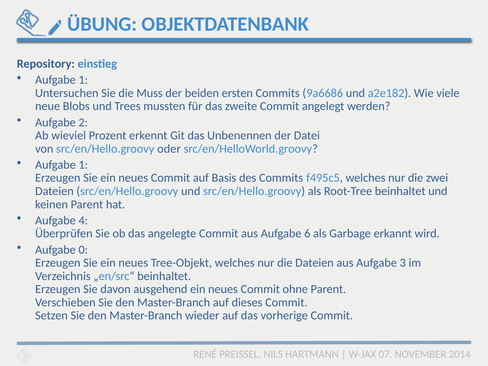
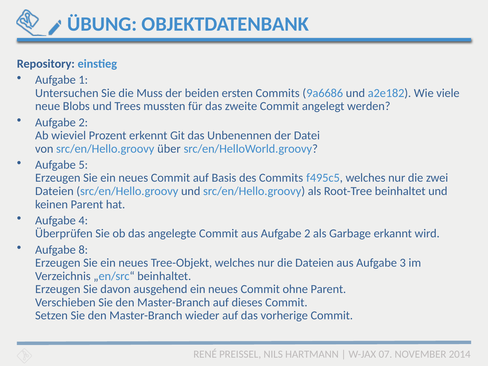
oder: oder -> über
1 at (83, 165): 1 -> 5
aus Aufgabe 6: 6 -> 2
0: 0 -> 8
